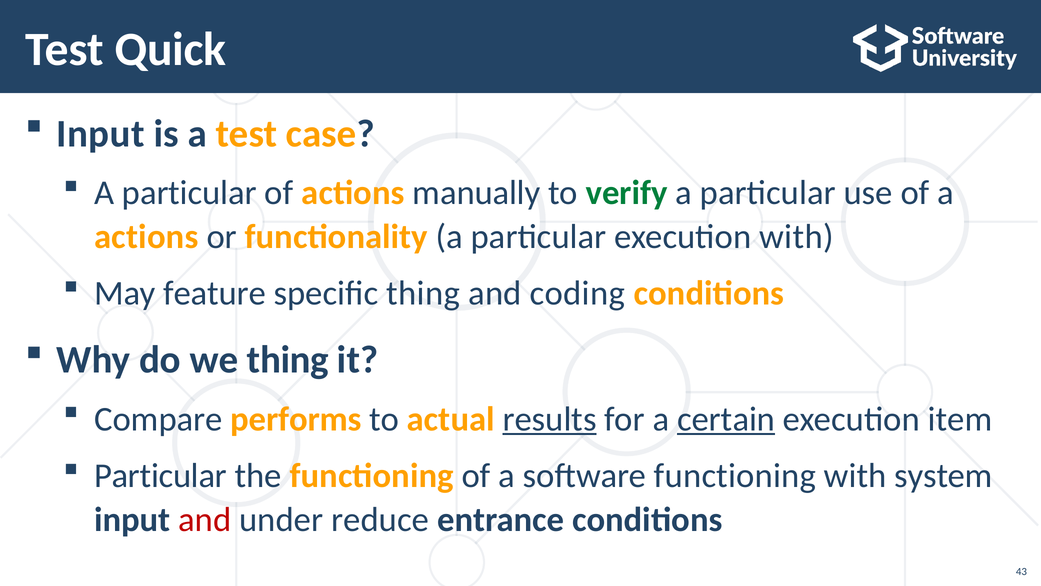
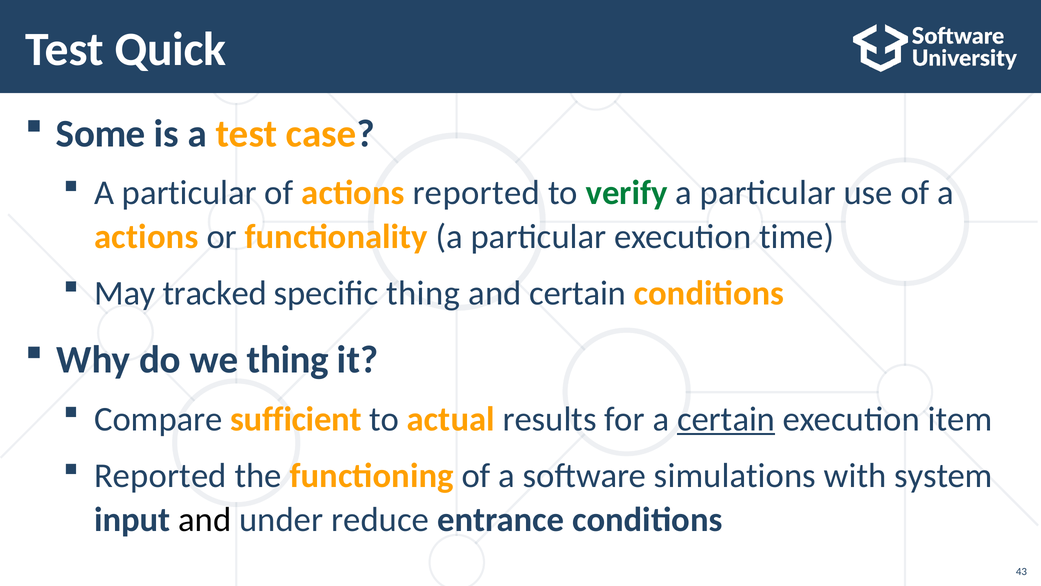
Input at (100, 134): Input -> Some
actions manually: manually -> reported
execution with: with -> time
feature: feature -> tracked
and coding: coding -> certain
performs: performs -> sufficient
results underline: present -> none
Particular at (161, 476): Particular -> Reported
software functioning: functioning -> simulations
and at (205, 519) colour: red -> black
